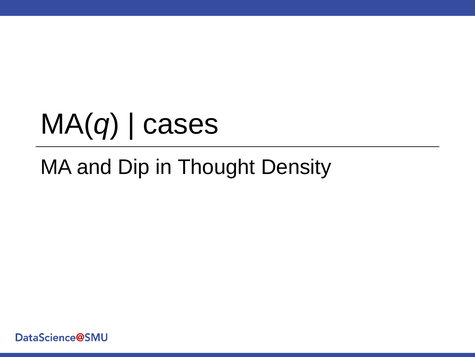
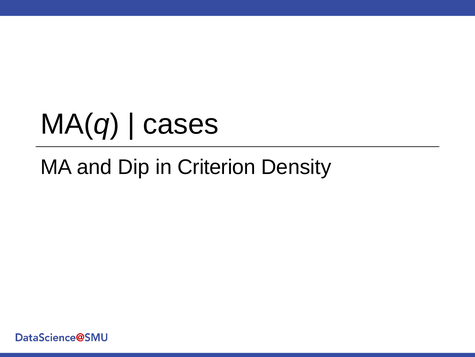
Thought: Thought -> Criterion
